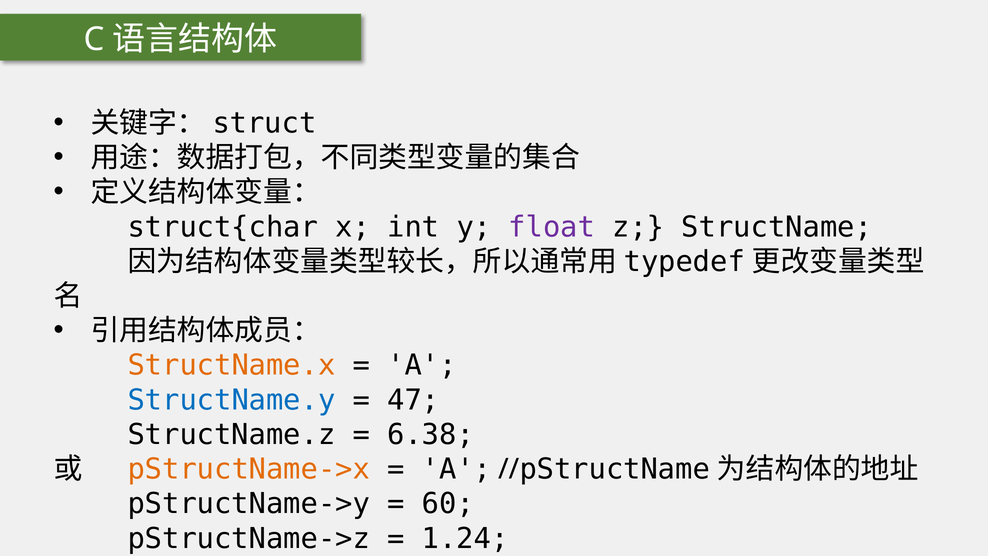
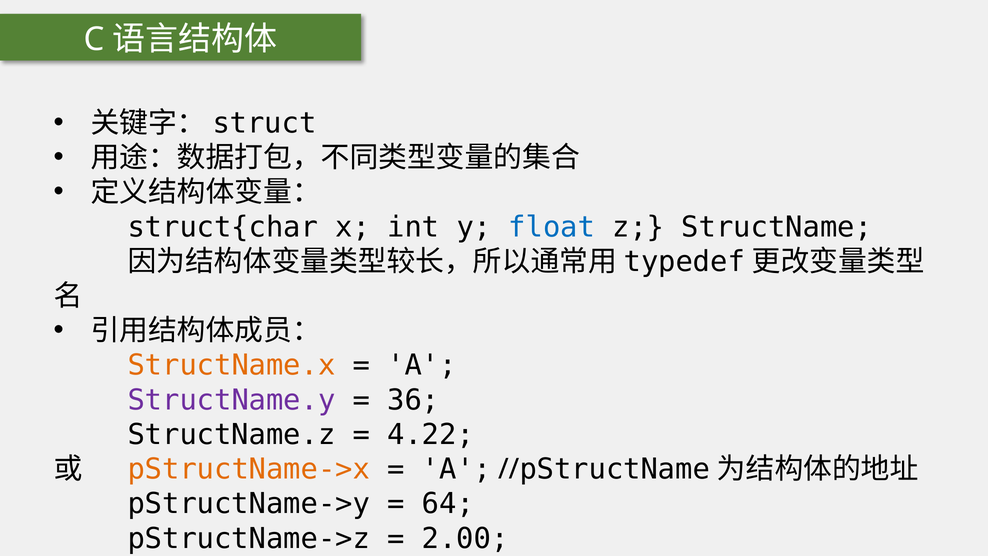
float colour: purple -> blue
StructName.y colour: blue -> purple
47: 47 -> 36
6.38: 6.38 -> 4.22
60: 60 -> 64
1.24: 1.24 -> 2.00
